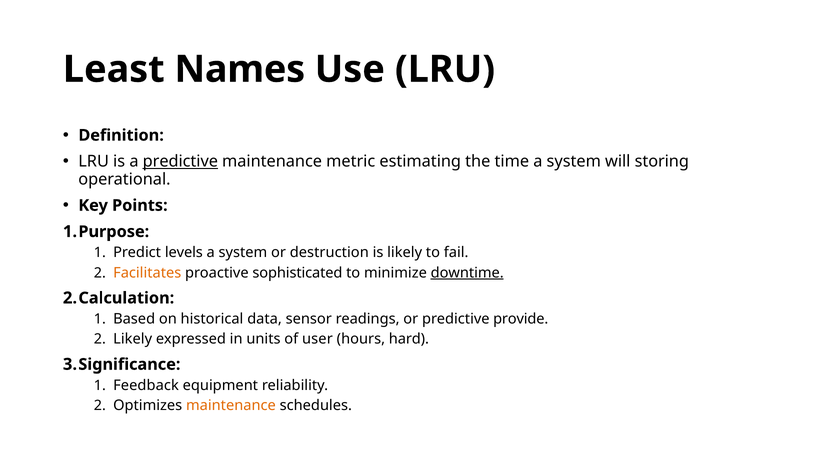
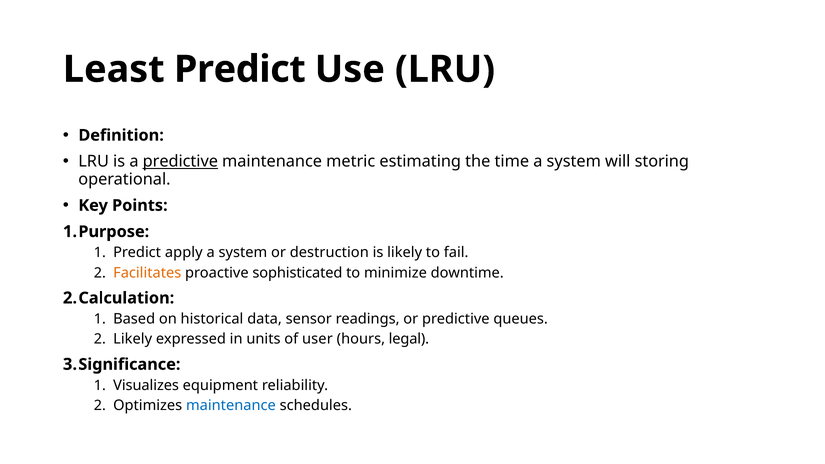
Least Names: Names -> Predict
levels: levels -> apply
downtime underline: present -> none
provide: provide -> queues
hard: hard -> legal
Feedback: Feedback -> Visualizes
maintenance at (231, 406) colour: orange -> blue
